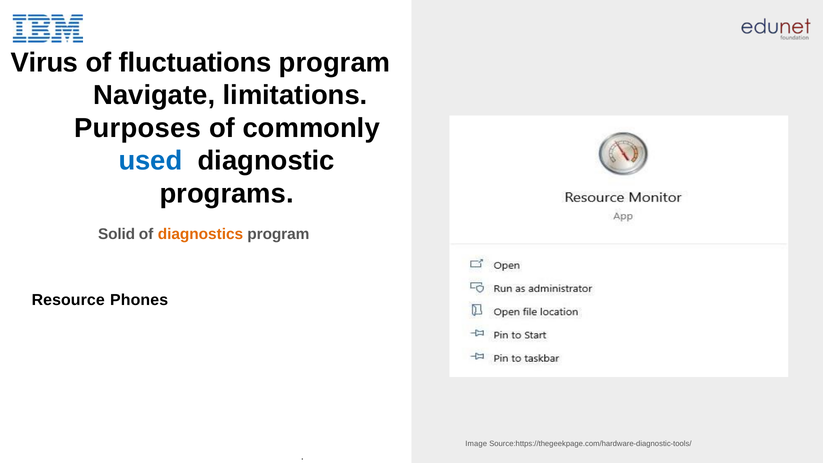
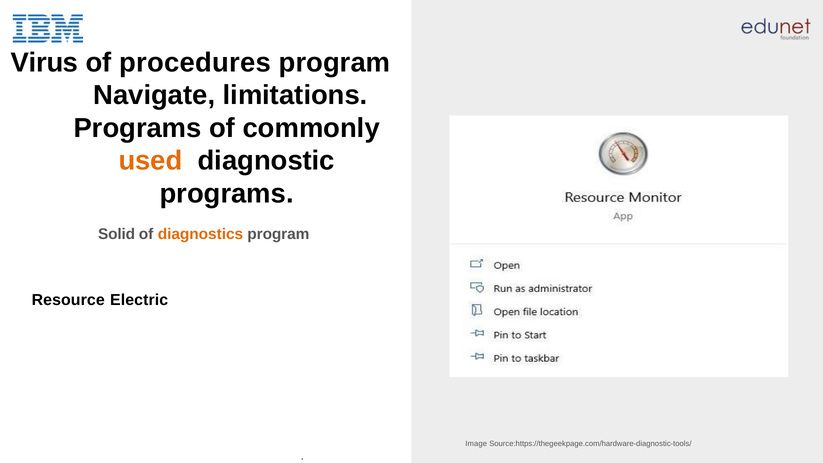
fluctuations: fluctuations -> procedures
Purposes at (137, 128): Purposes -> Programs
used colour: blue -> orange
Phones: Phones -> Electric
